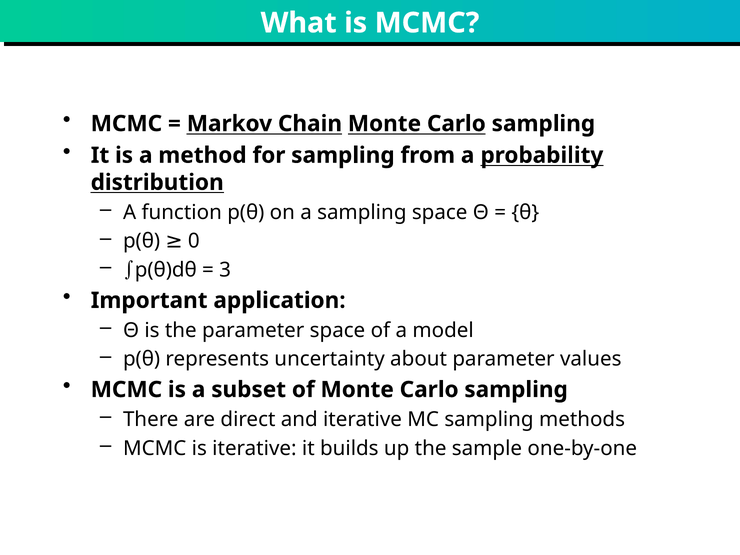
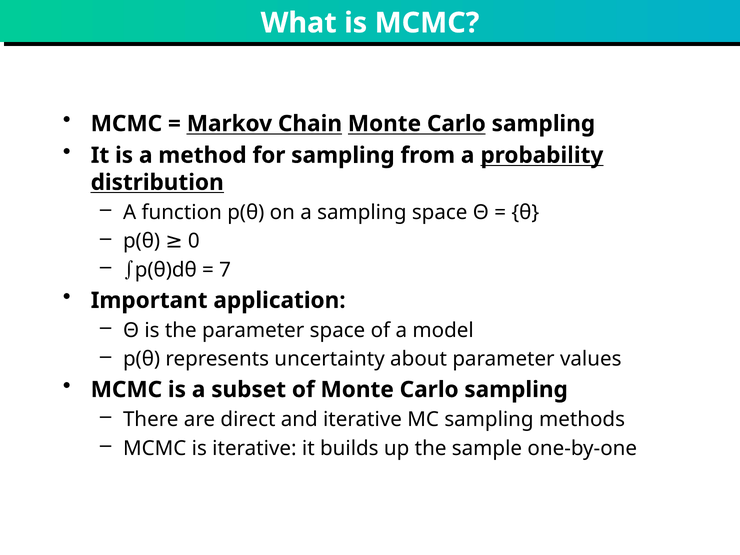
3: 3 -> 7
